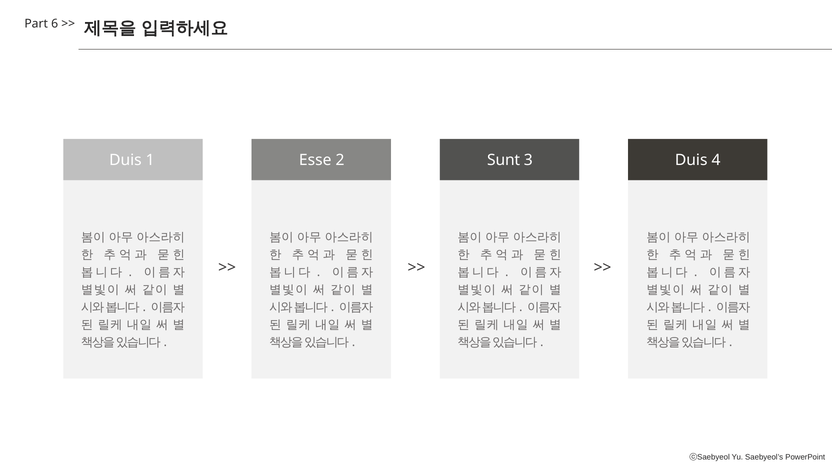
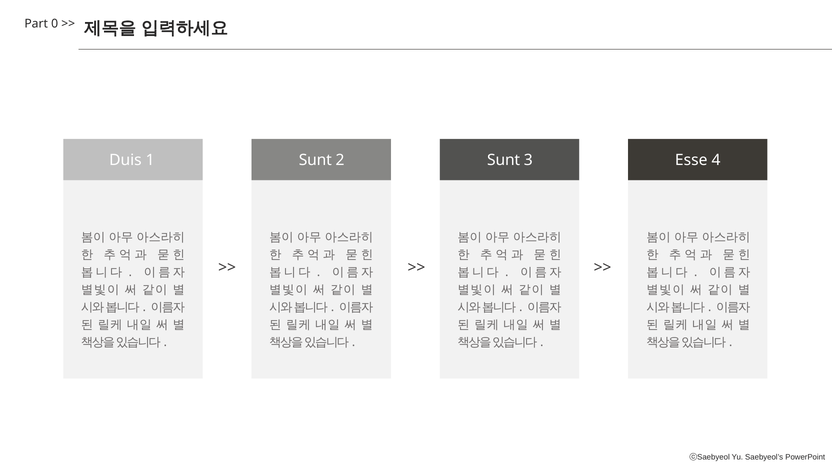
6: 6 -> 0
1 Esse: Esse -> Sunt
3 Duis: Duis -> Esse
